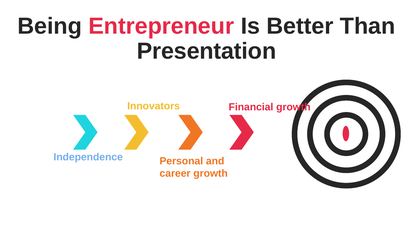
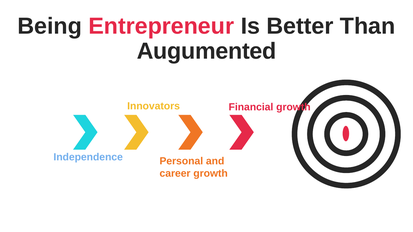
Presentation: Presentation -> Augumented
